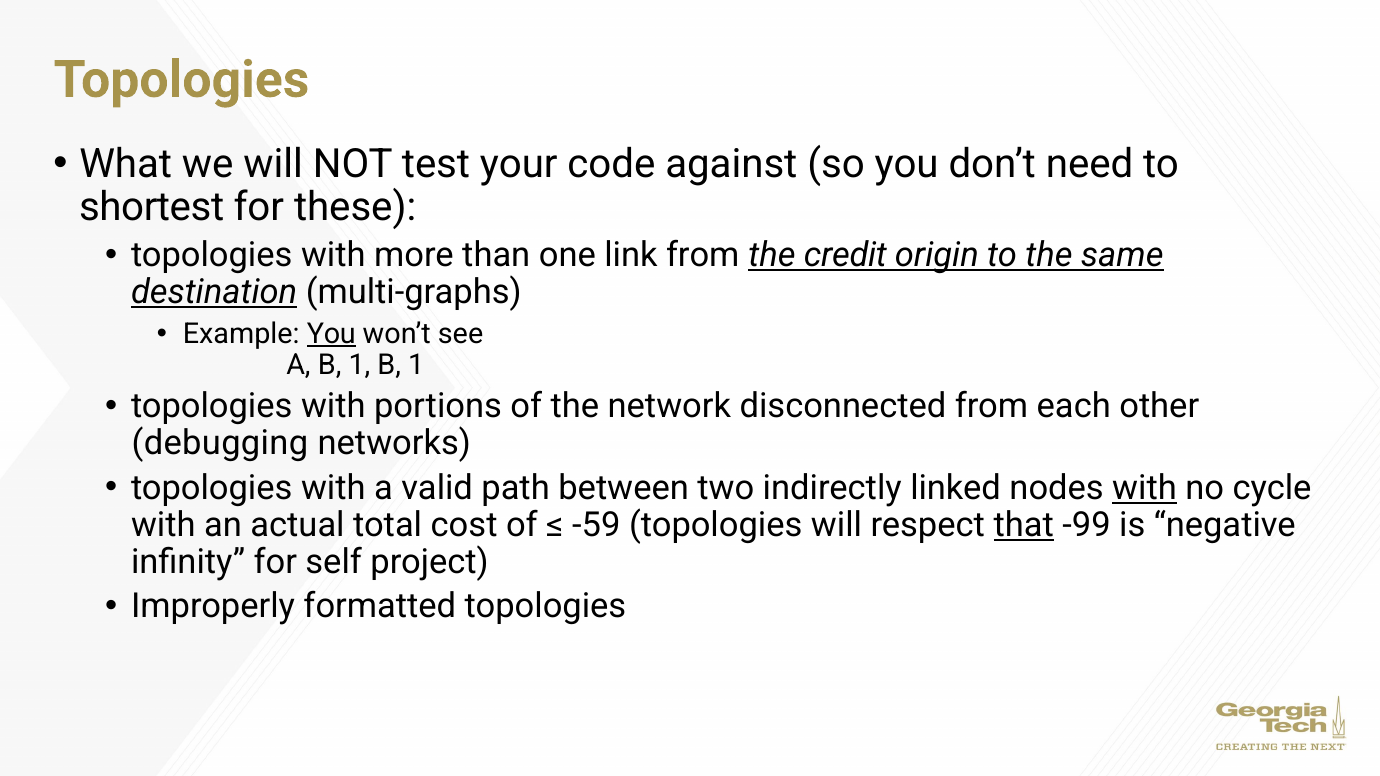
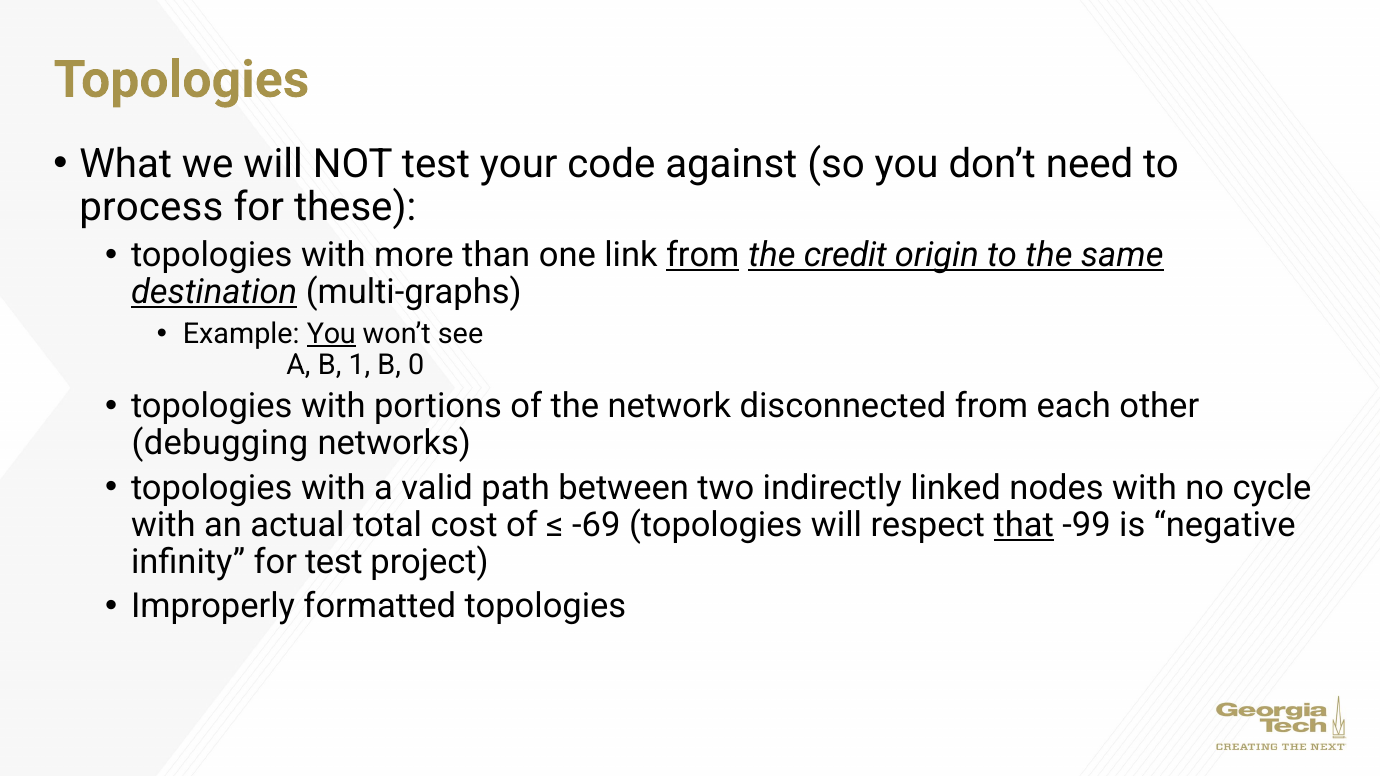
shortest: shortest -> process
from at (703, 255) underline: none -> present
1 B 1: 1 -> 0
with at (1145, 488) underline: present -> none
-59: -59 -> -69
for self: self -> test
